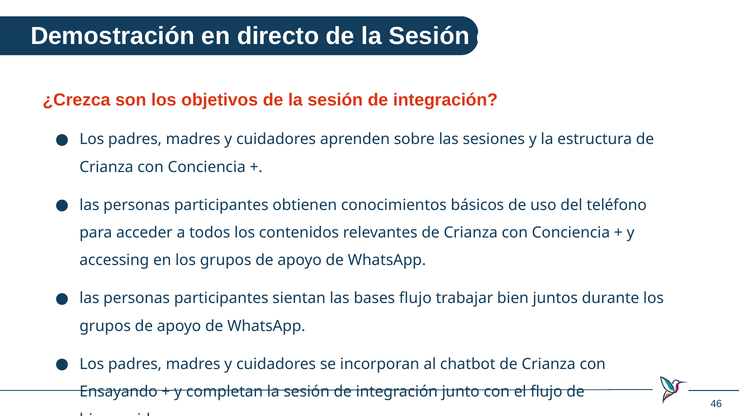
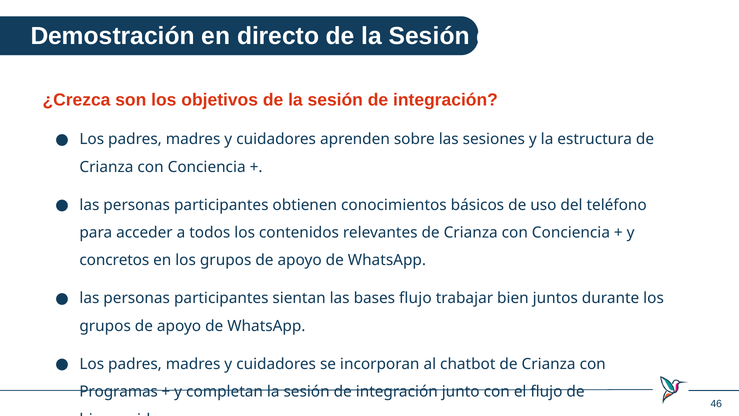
accessing: accessing -> concretos
Ensayando: Ensayando -> Programas
